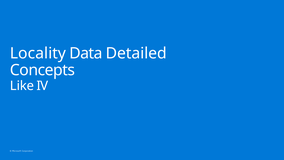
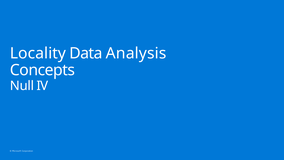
Detailed: Detailed -> Analysis
Like: Like -> Null
